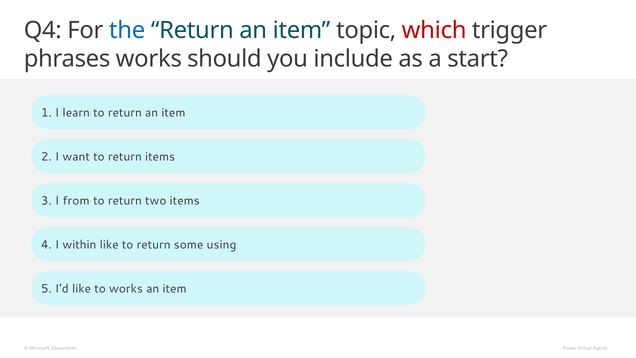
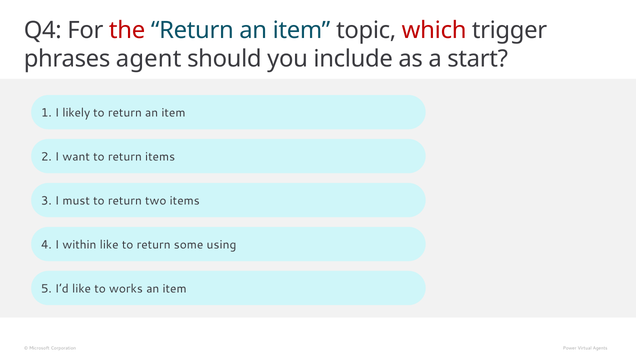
the colour: blue -> red
phrases works: works -> agent
learn: learn -> likely
from: from -> must
